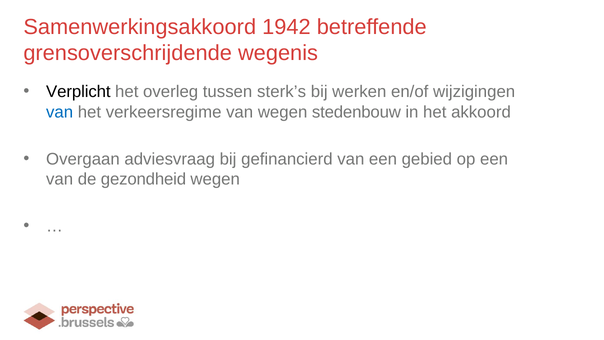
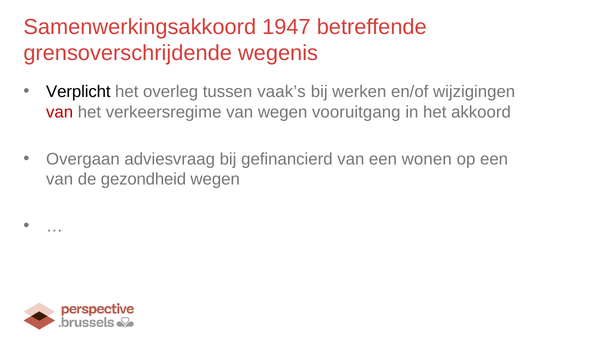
1942: 1942 -> 1947
sterk’s: sterk’s -> vaak’s
van at (60, 112) colour: blue -> red
stedenbouw: stedenbouw -> vooruitgang
gebied: gebied -> wonen
